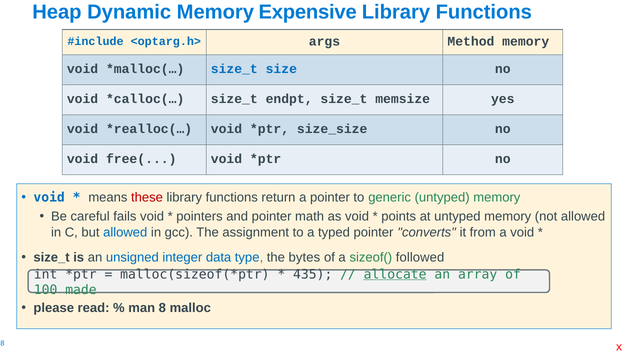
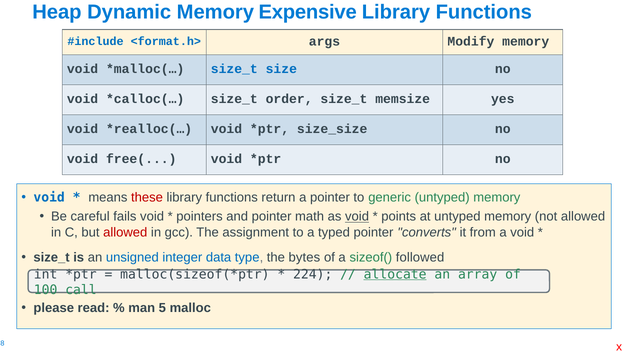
<optarg.h>: <optarg.h> -> <format.h>
Method: Method -> Modify
endpt: endpt -> order
void at (357, 216) underline: none -> present
allowed at (125, 232) colour: blue -> red
435: 435 -> 224
made: made -> call
8: 8 -> 5
